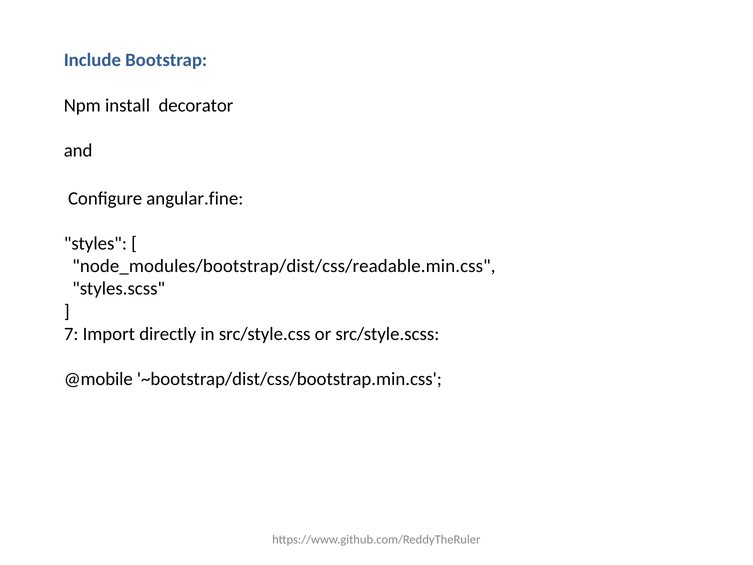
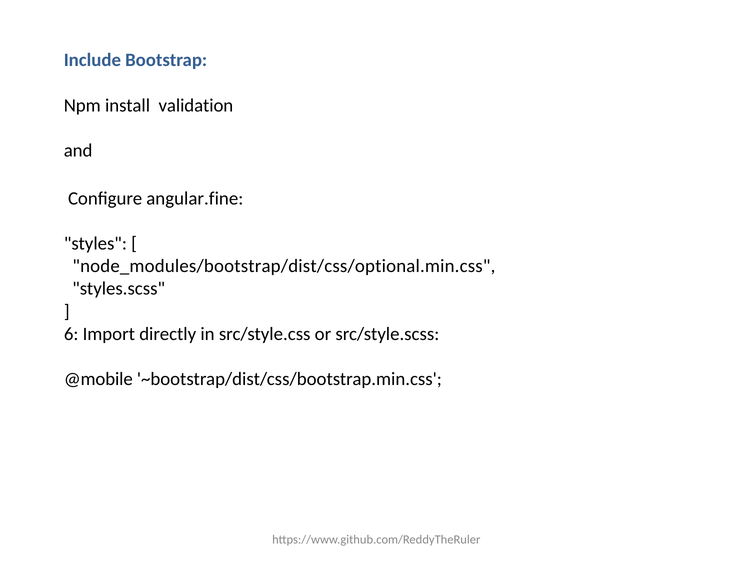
decorator: decorator -> validation
node_modules/bootstrap/dist/css/readable.min.css: node_modules/bootstrap/dist/css/readable.min.css -> node_modules/bootstrap/dist/css/optional.min.css
7: 7 -> 6
